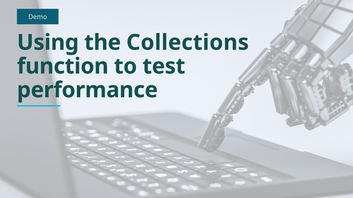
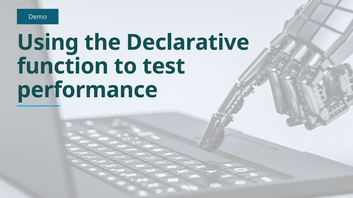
Collections: Collections -> Declarative
